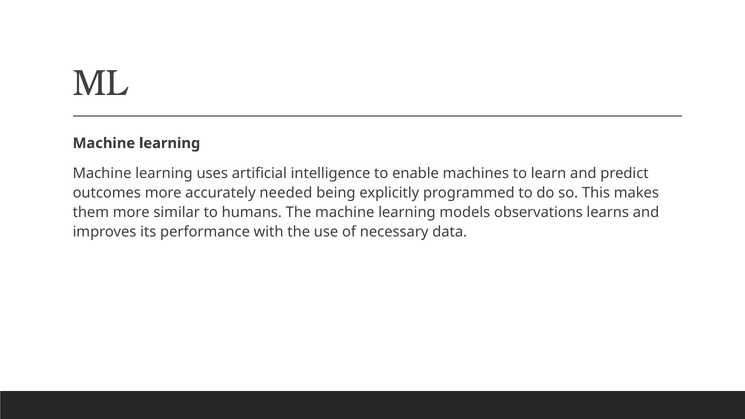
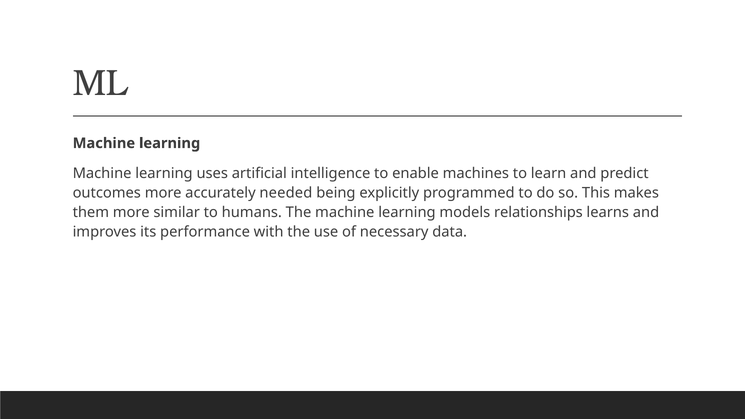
observations: observations -> relationships
